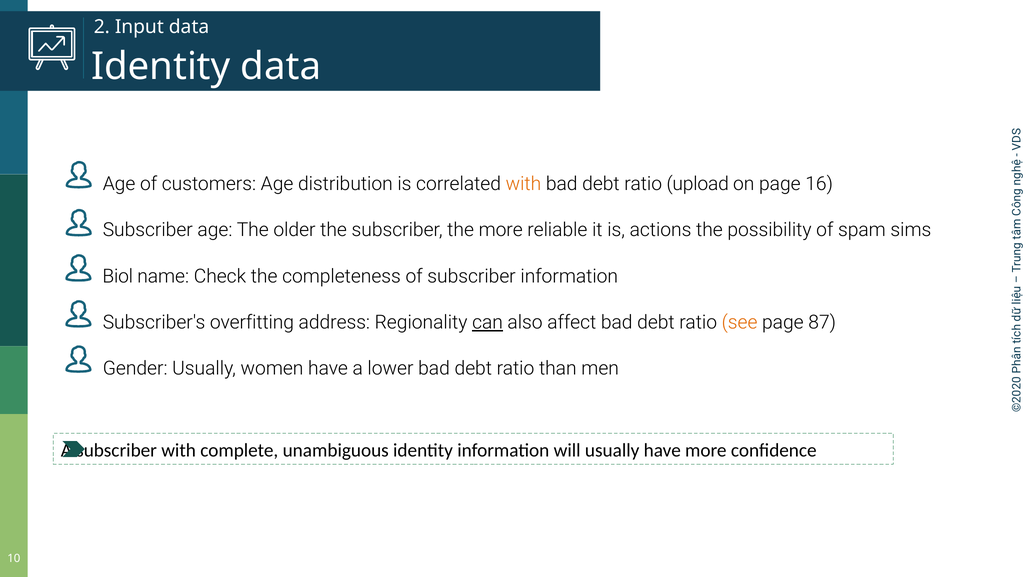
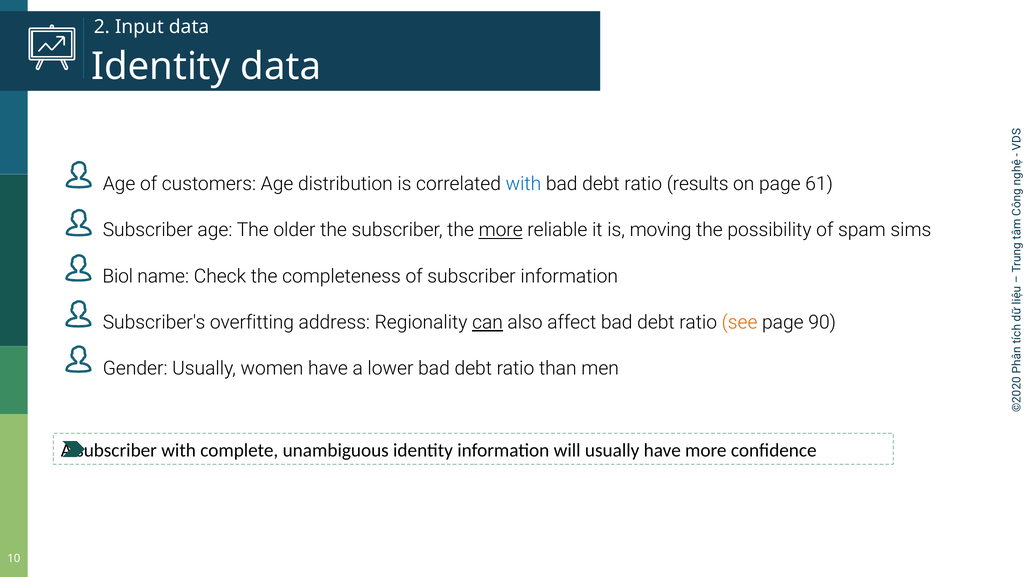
with at (523, 184) colour: orange -> blue
upload: upload -> results
16: 16 -> 61
more at (501, 230) underline: none -> present
actions: actions -> moving
87: 87 -> 90
